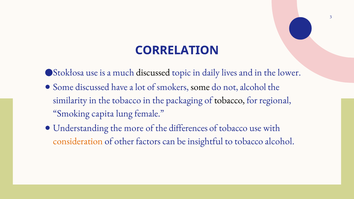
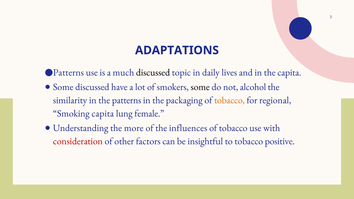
CORRELATION: CORRELATION -> ADAPTATIONS
Stokłosa at (68, 72): Stokłosa -> Patterns
the lower: lower -> capita
the tobacco: tobacco -> patterns
tobacco at (230, 100) colour: black -> orange
differences: differences -> influences
consideration colour: orange -> red
tobacco alcohol: alcohol -> positive
